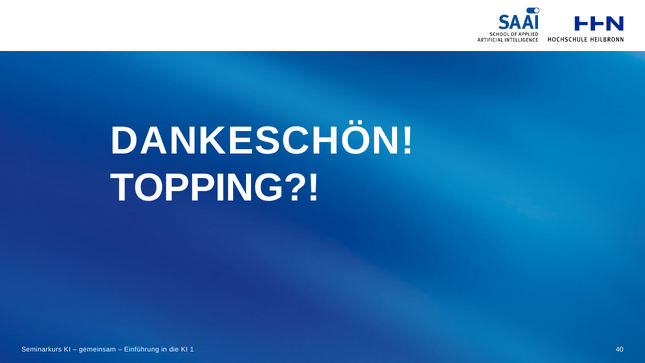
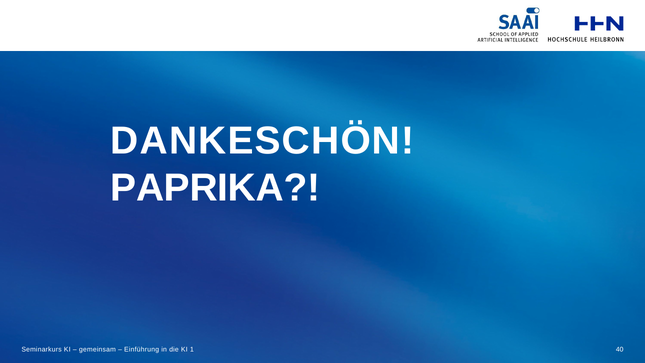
TOPPING: TOPPING -> PAPRIKA
